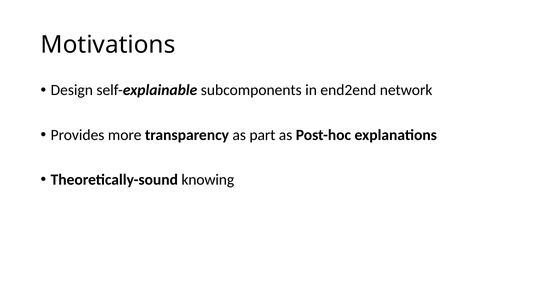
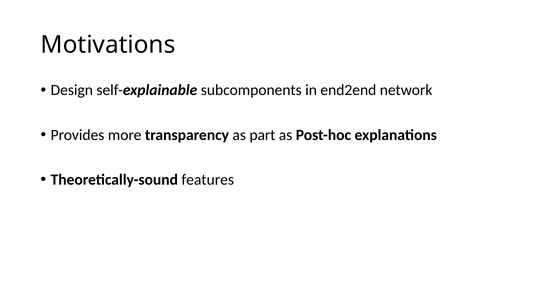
knowing: knowing -> features
